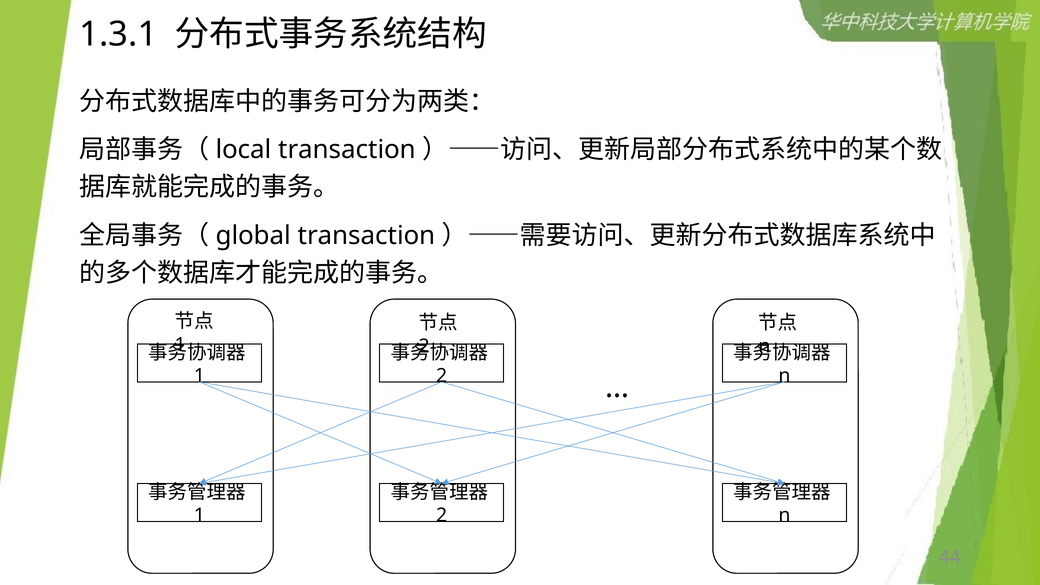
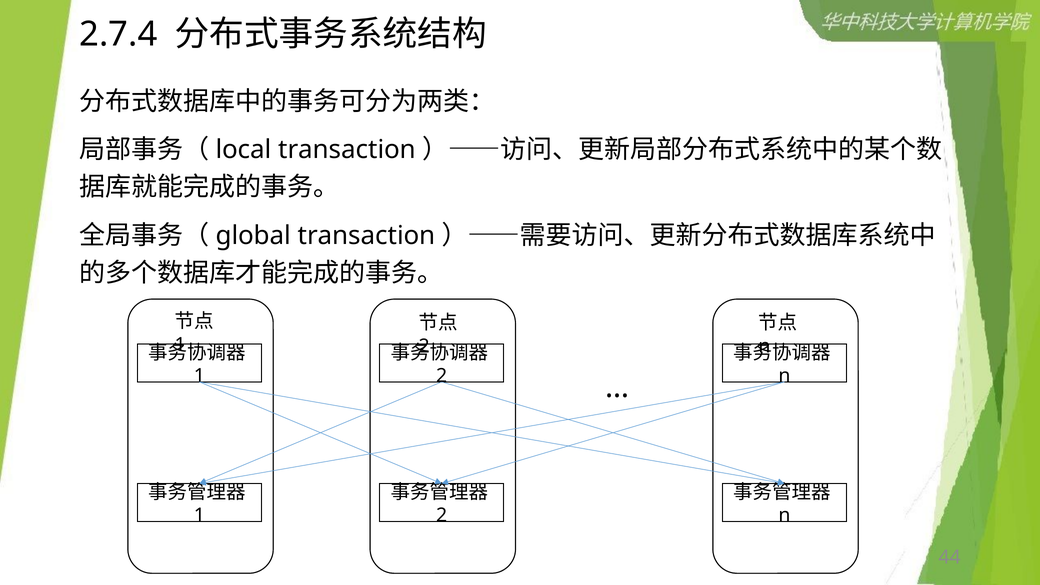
1.3.1: 1.3.1 -> 2.7.4
